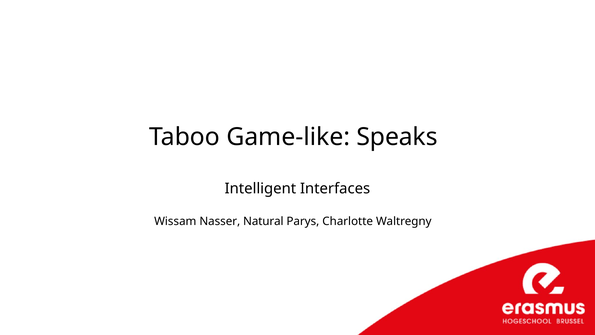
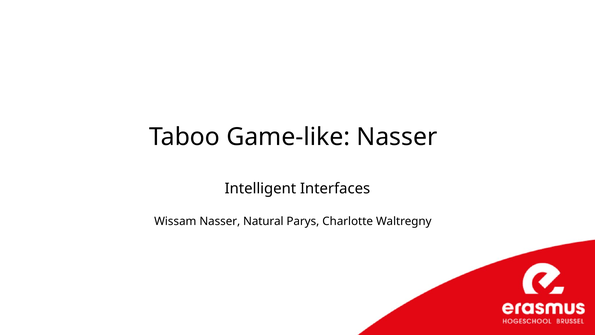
Game-like Speaks: Speaks -> Nasser
